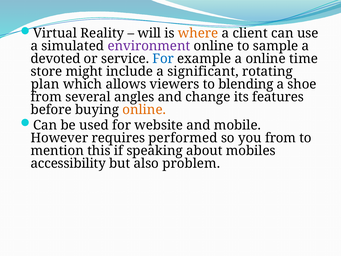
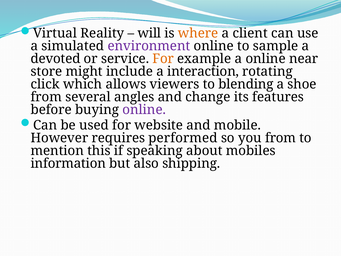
For at (163, 59) colour: blue -> orange
time: time -> near
significant: significant -> interaction
plan: plan -> click
online at (144, 110) colour: orange -> purple
accessibility: accessibility -> information
problem: problem -> shipping
